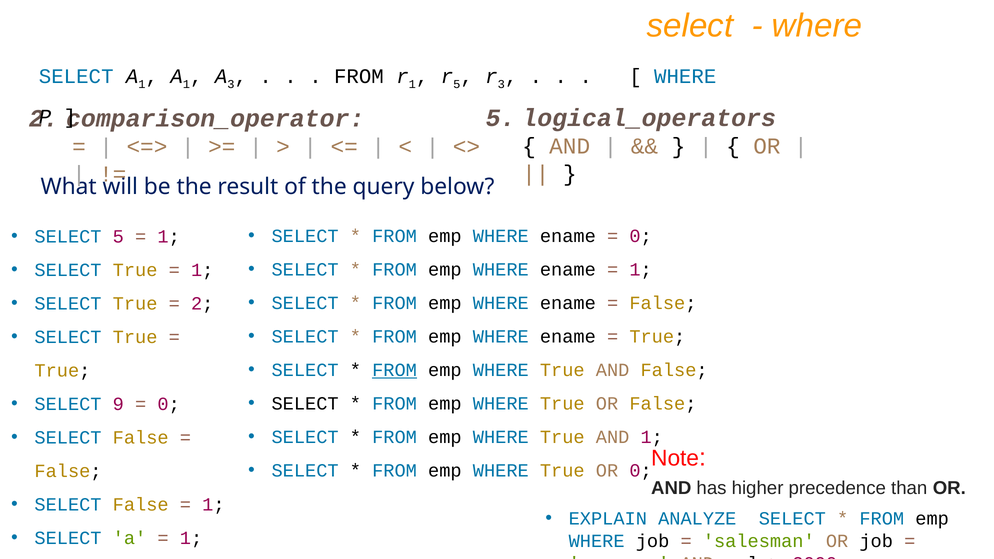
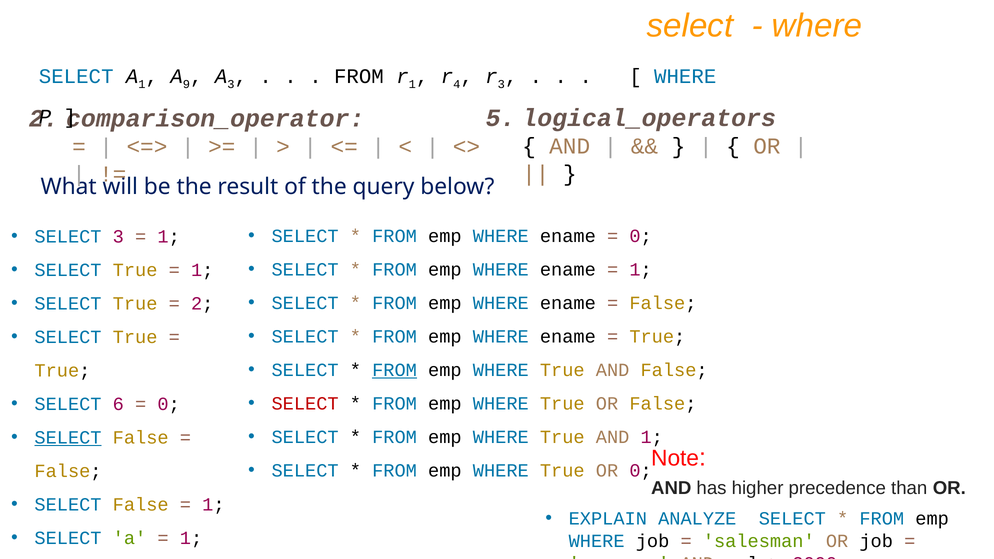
1 at (186, 84): 1 -> 9
5 at (457, 84): 5 -> 4
SELECT 5: 5 -> 3
SELECT at (305, 404) colour: black -> red
9: 9 -> 6
SELECT at (68, 438) underline: none -> present
